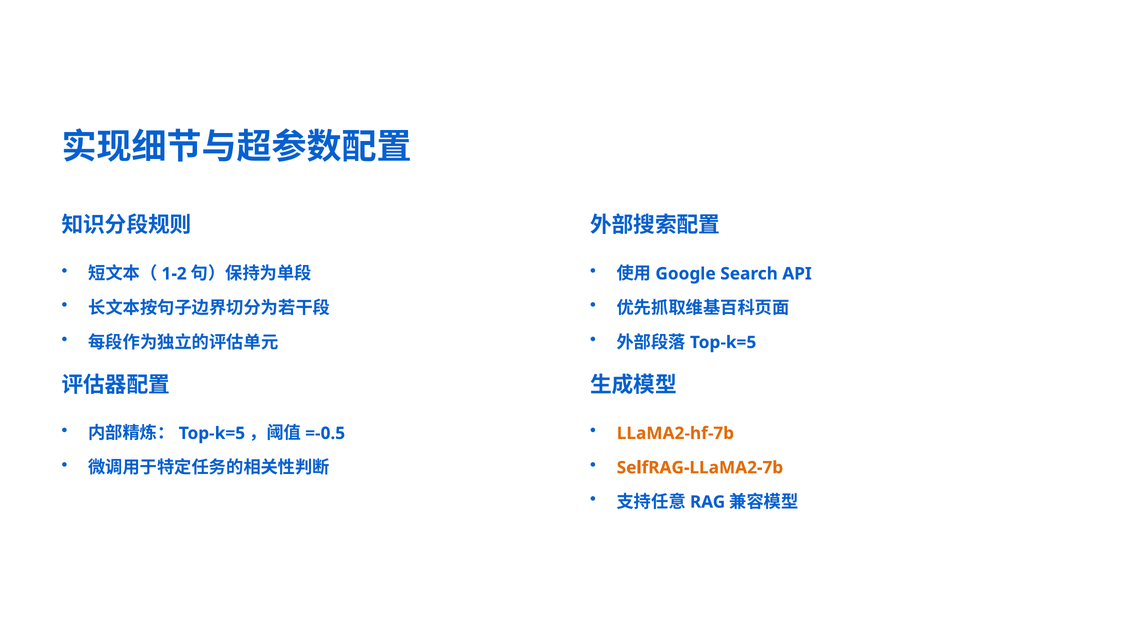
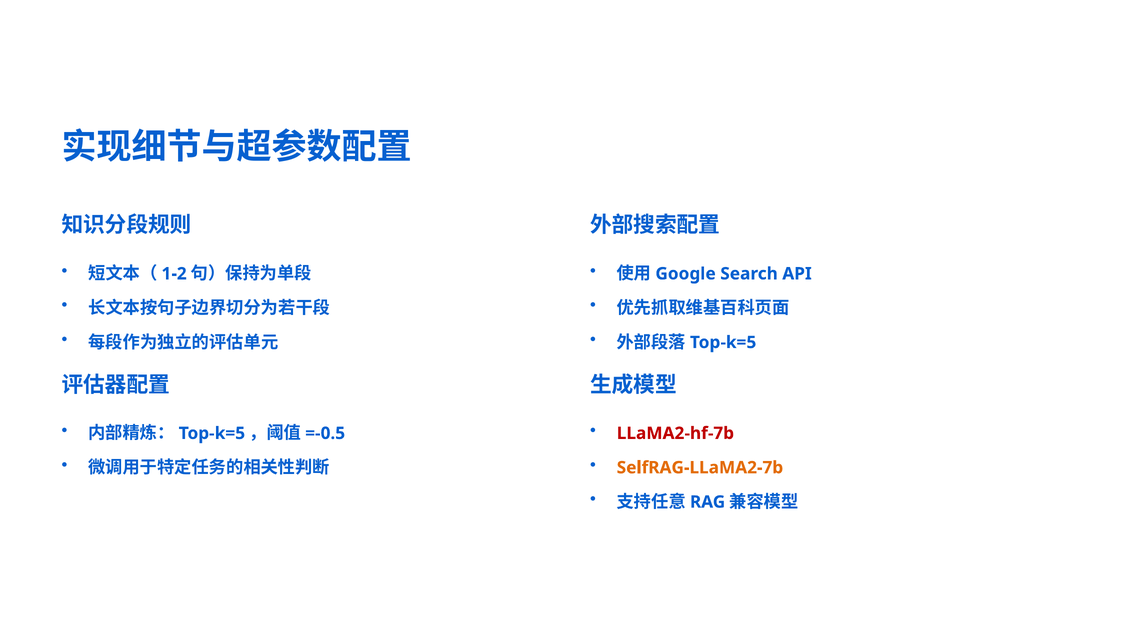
LLaMA2-hf-7b colour: orange -> red
